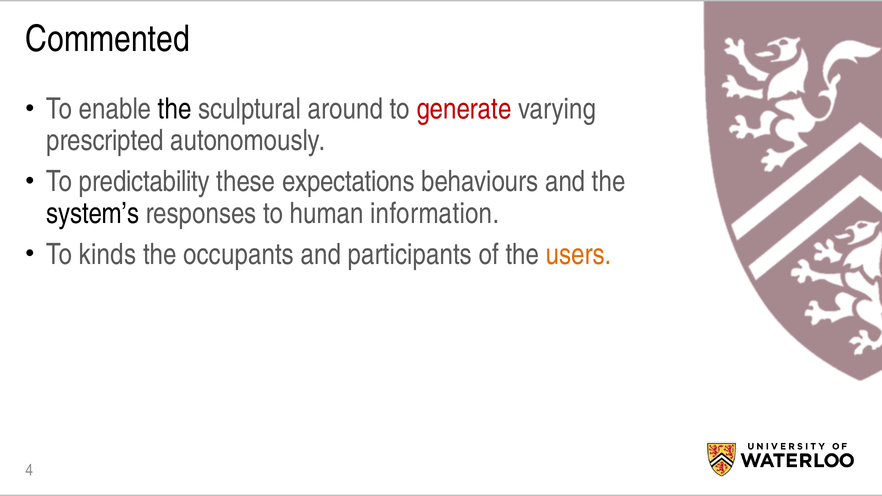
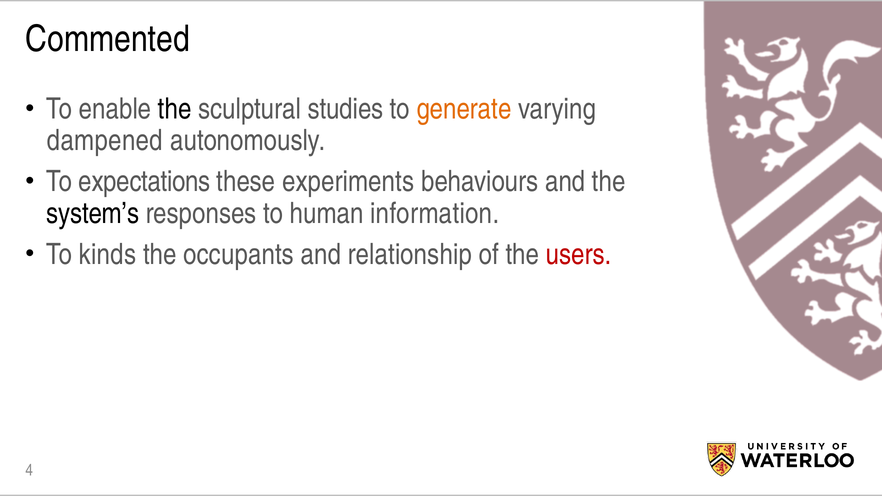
around: around -> studies
generate colour: red -> orange
prescripted: prescripted -> dampened
predictability: predictability -> expectations
expectations: expectations -> experiments
participants: participants -> relationship
users colour: orange -> red
